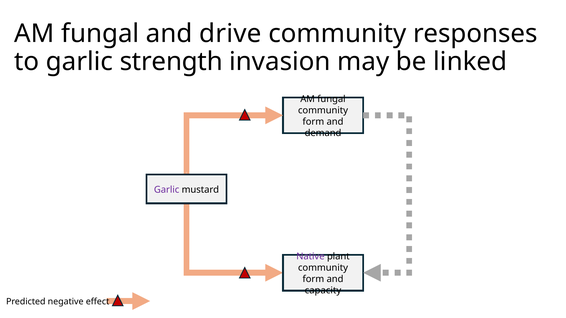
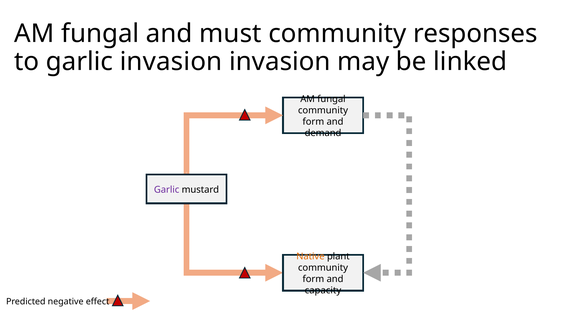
drive: drive -> must
garlic strength: strength -> invasion
Native colour: purple -> orange
